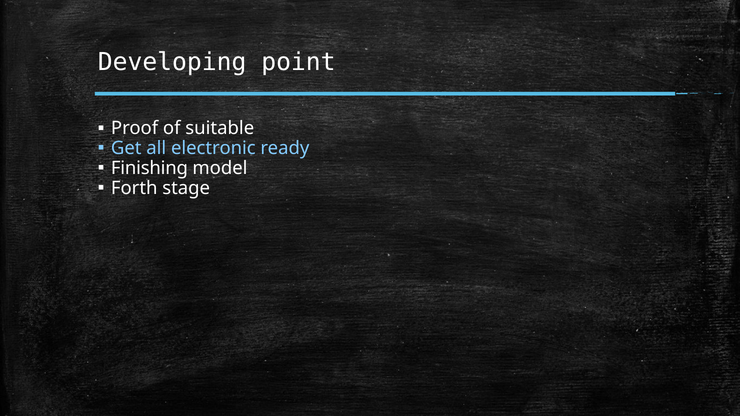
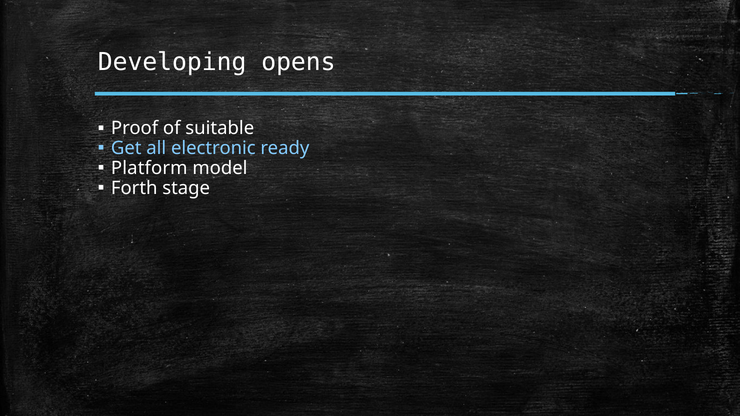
point: point -> opens
Finishing: Finishing -> Platform
